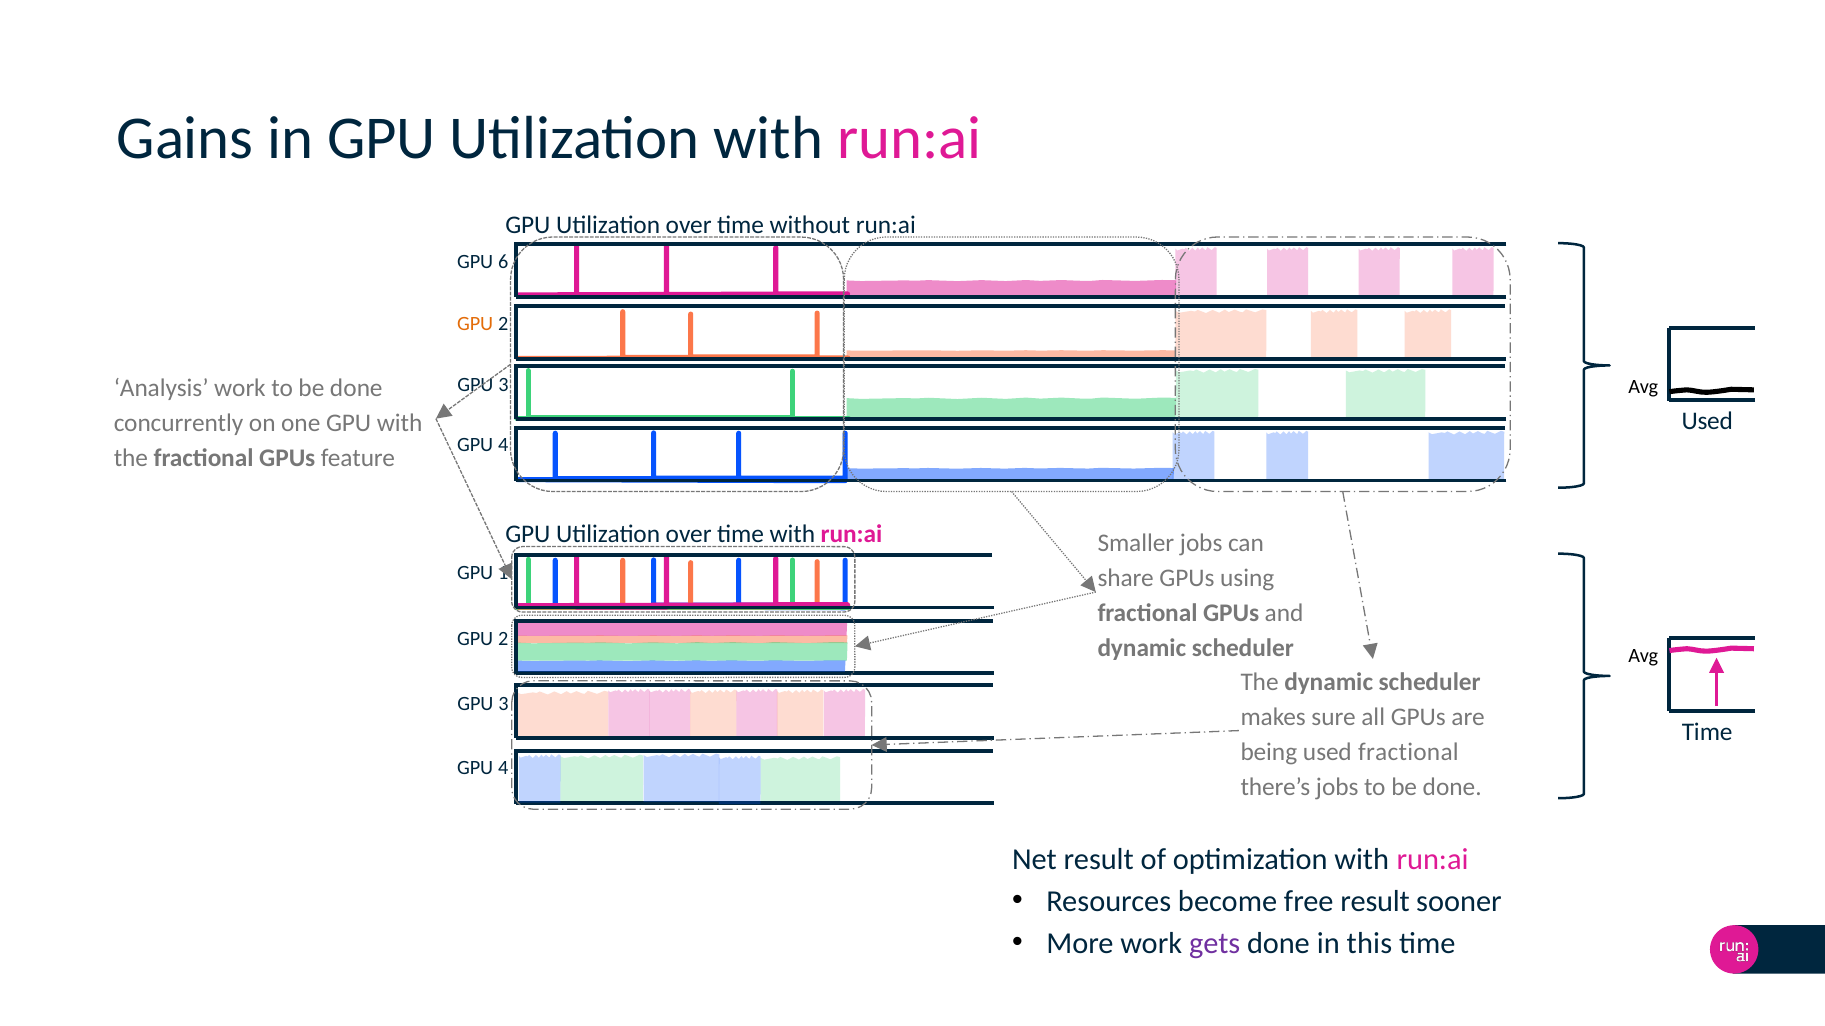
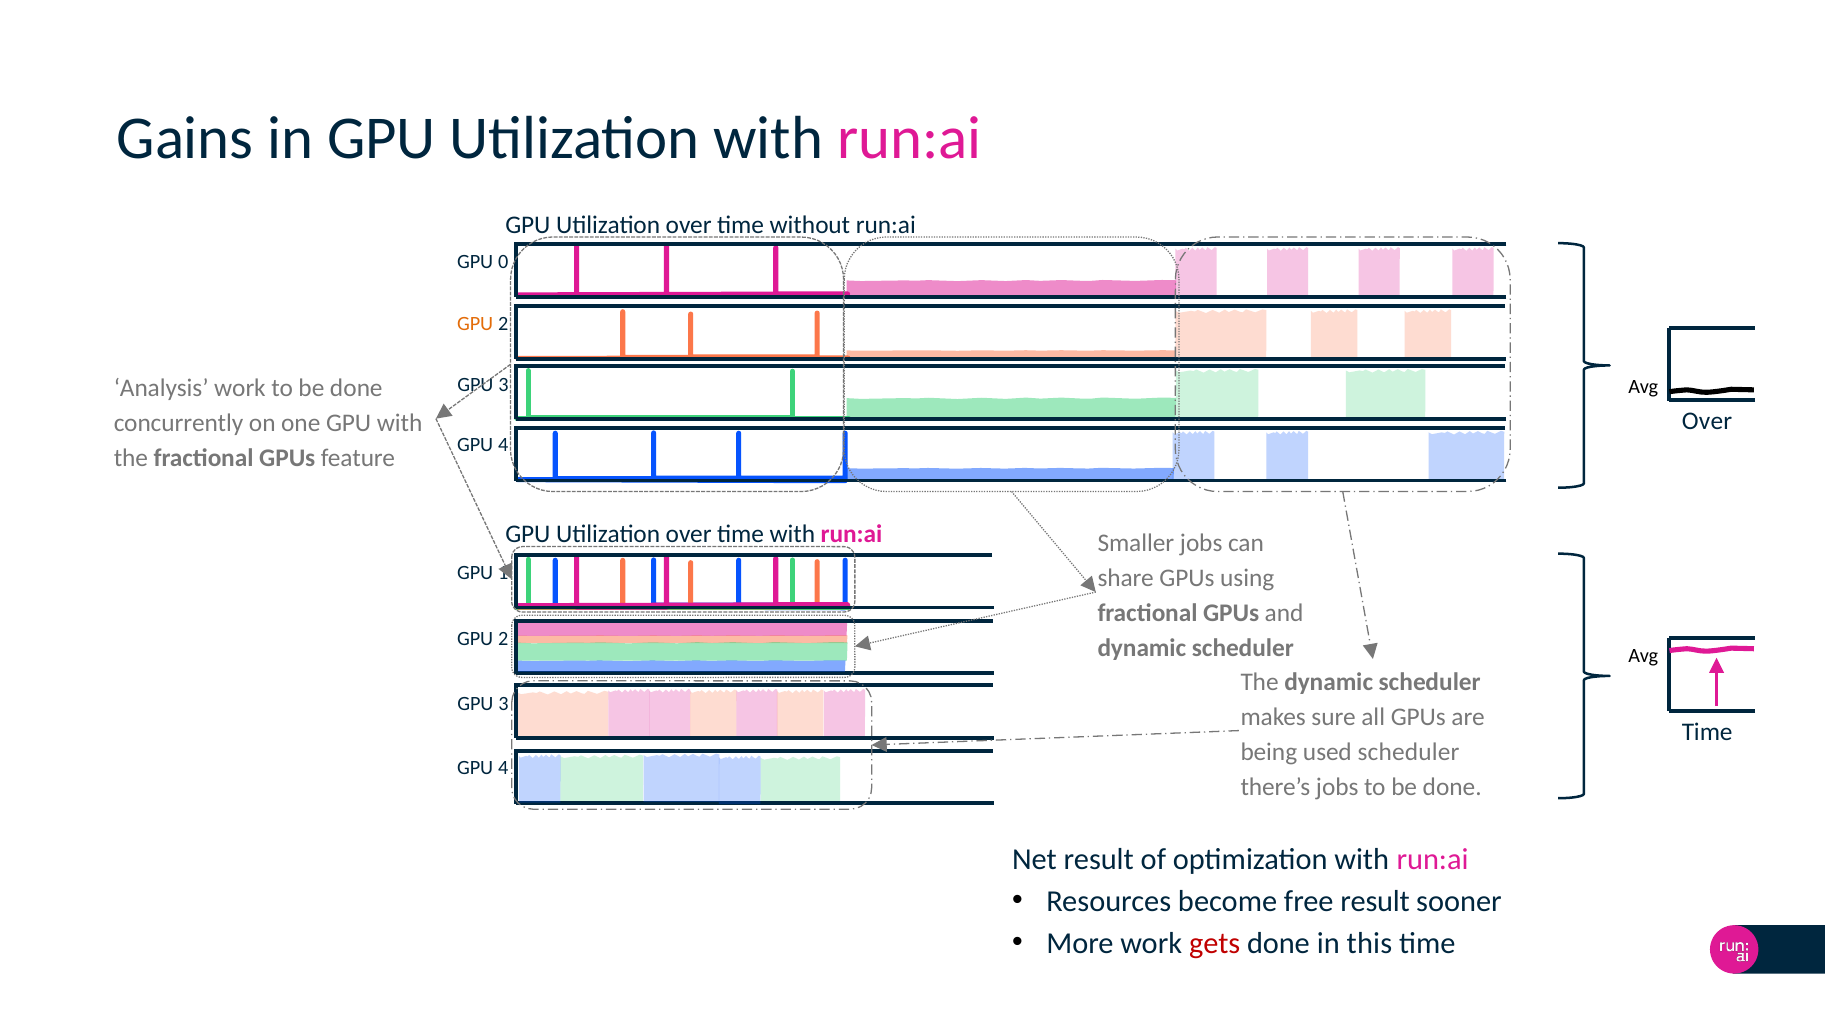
6: 6 -> 0
Used at (1707, 422): Used -> Over
used fractional: fractional -> scheduler
gets colour: purple -> red
